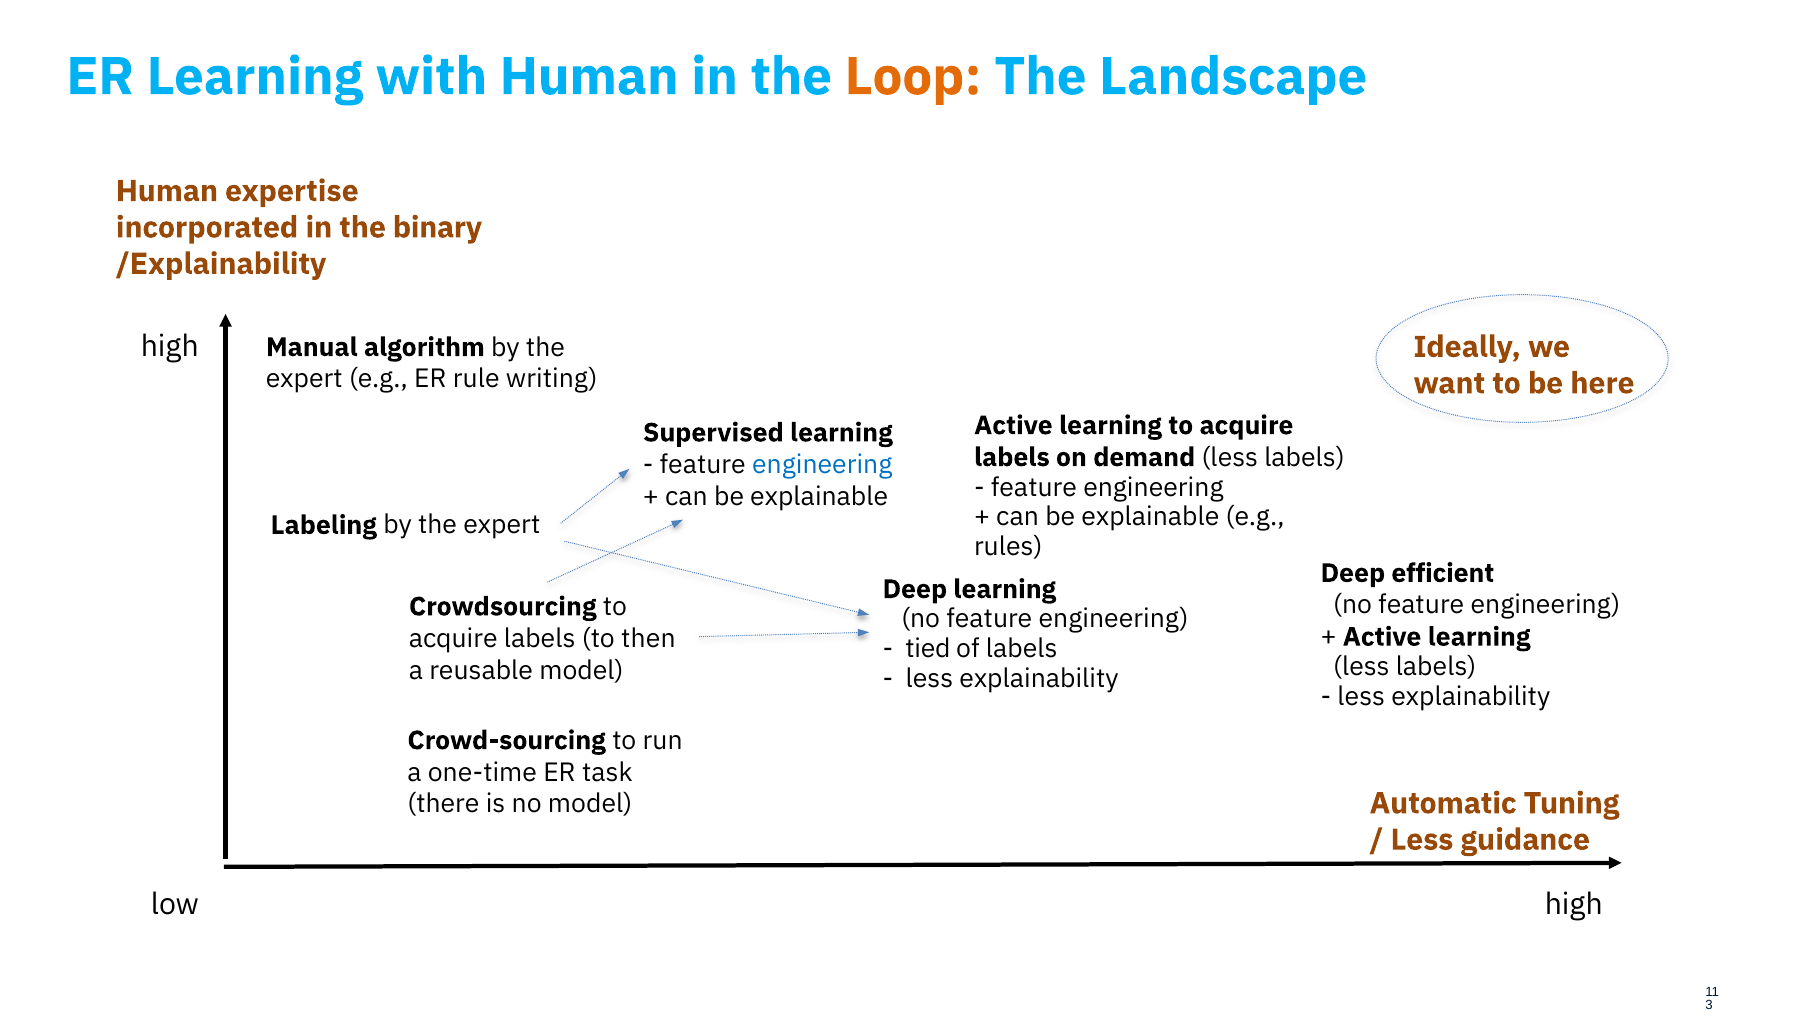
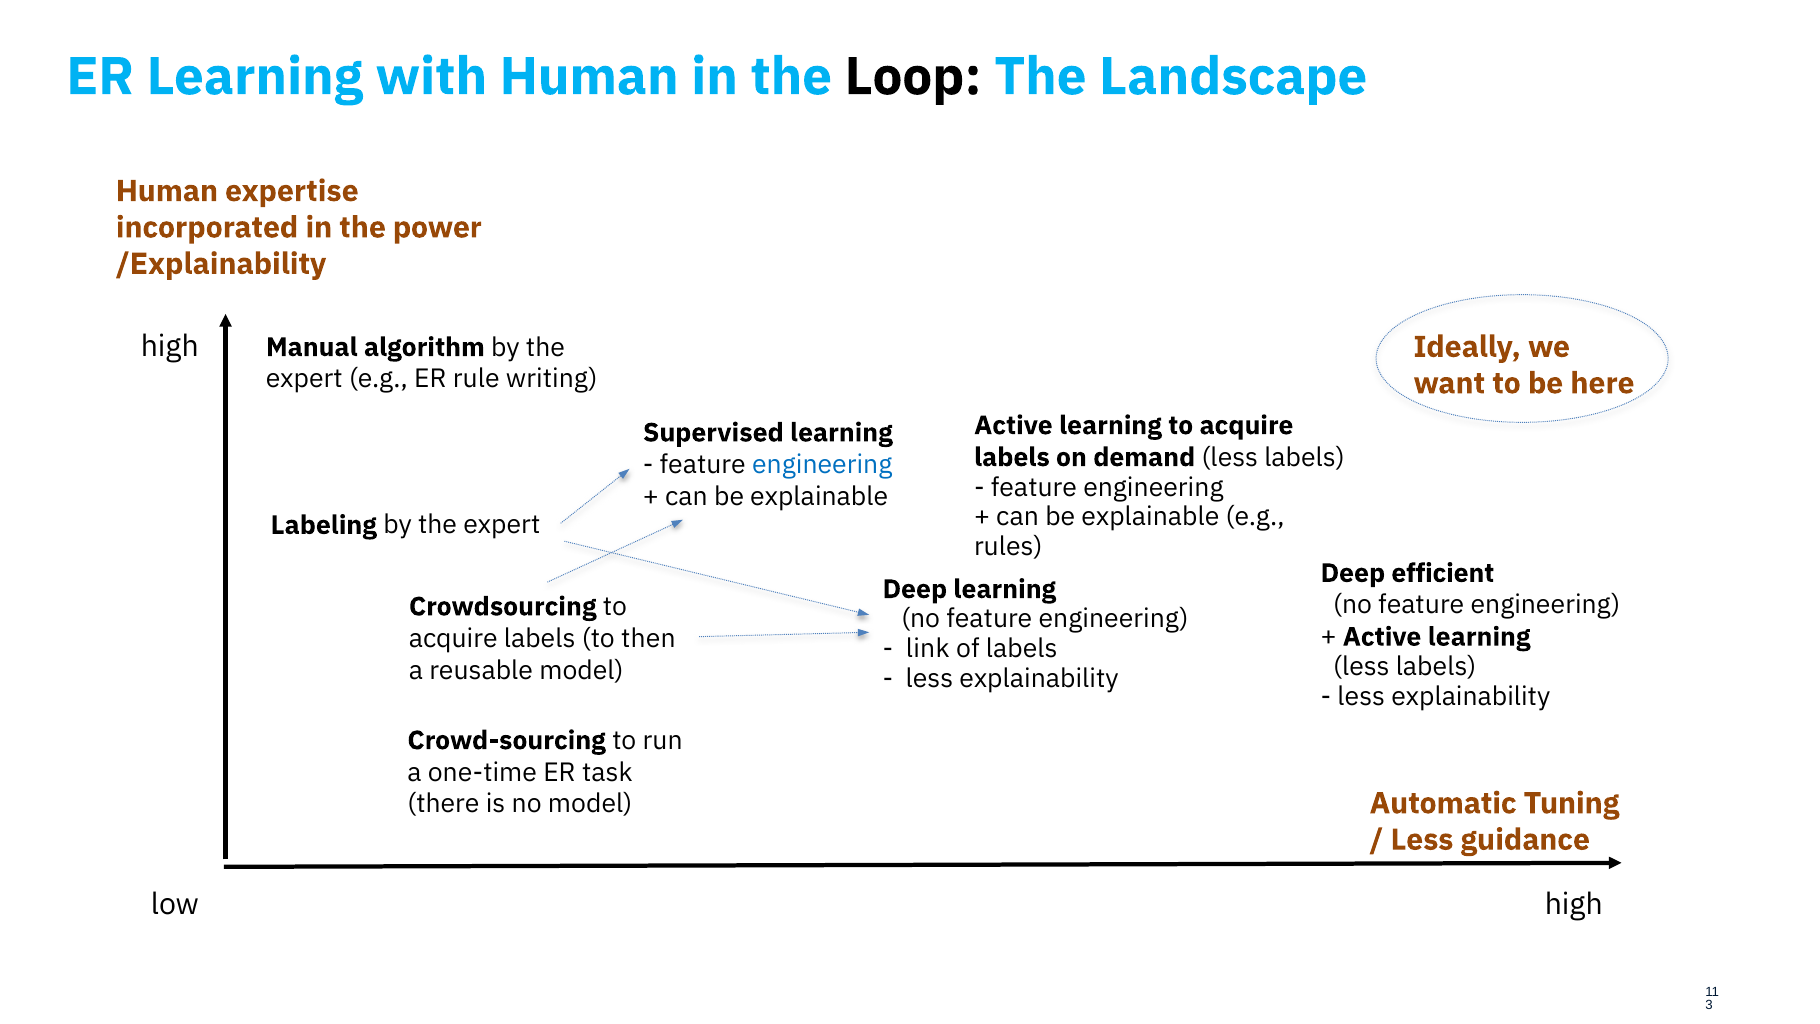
Loop colour: orange -> black
binary: binary -> power
tied: tied -> link
